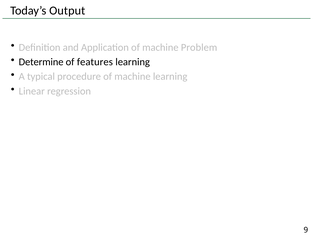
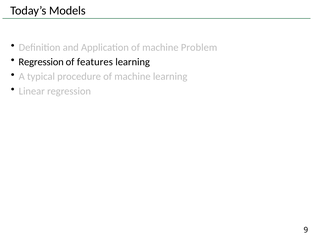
Output: Output -> Models
Determine at (41, 62): Determine -> Regression
